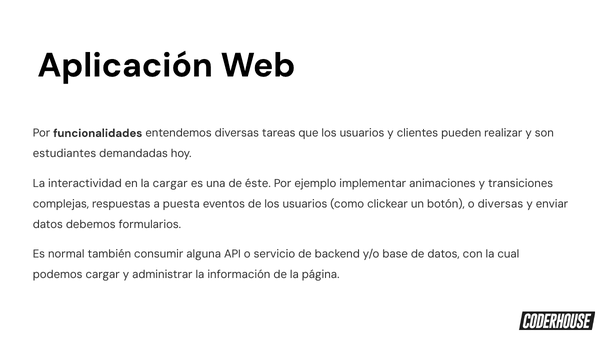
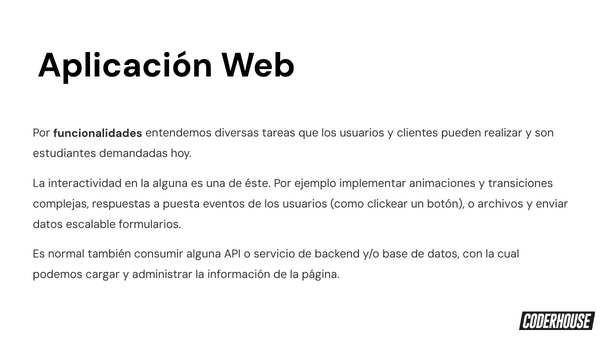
la cargar: cargar -> alguna
o diversas: diversas -> archivos
debemos: debemos -> escalable
